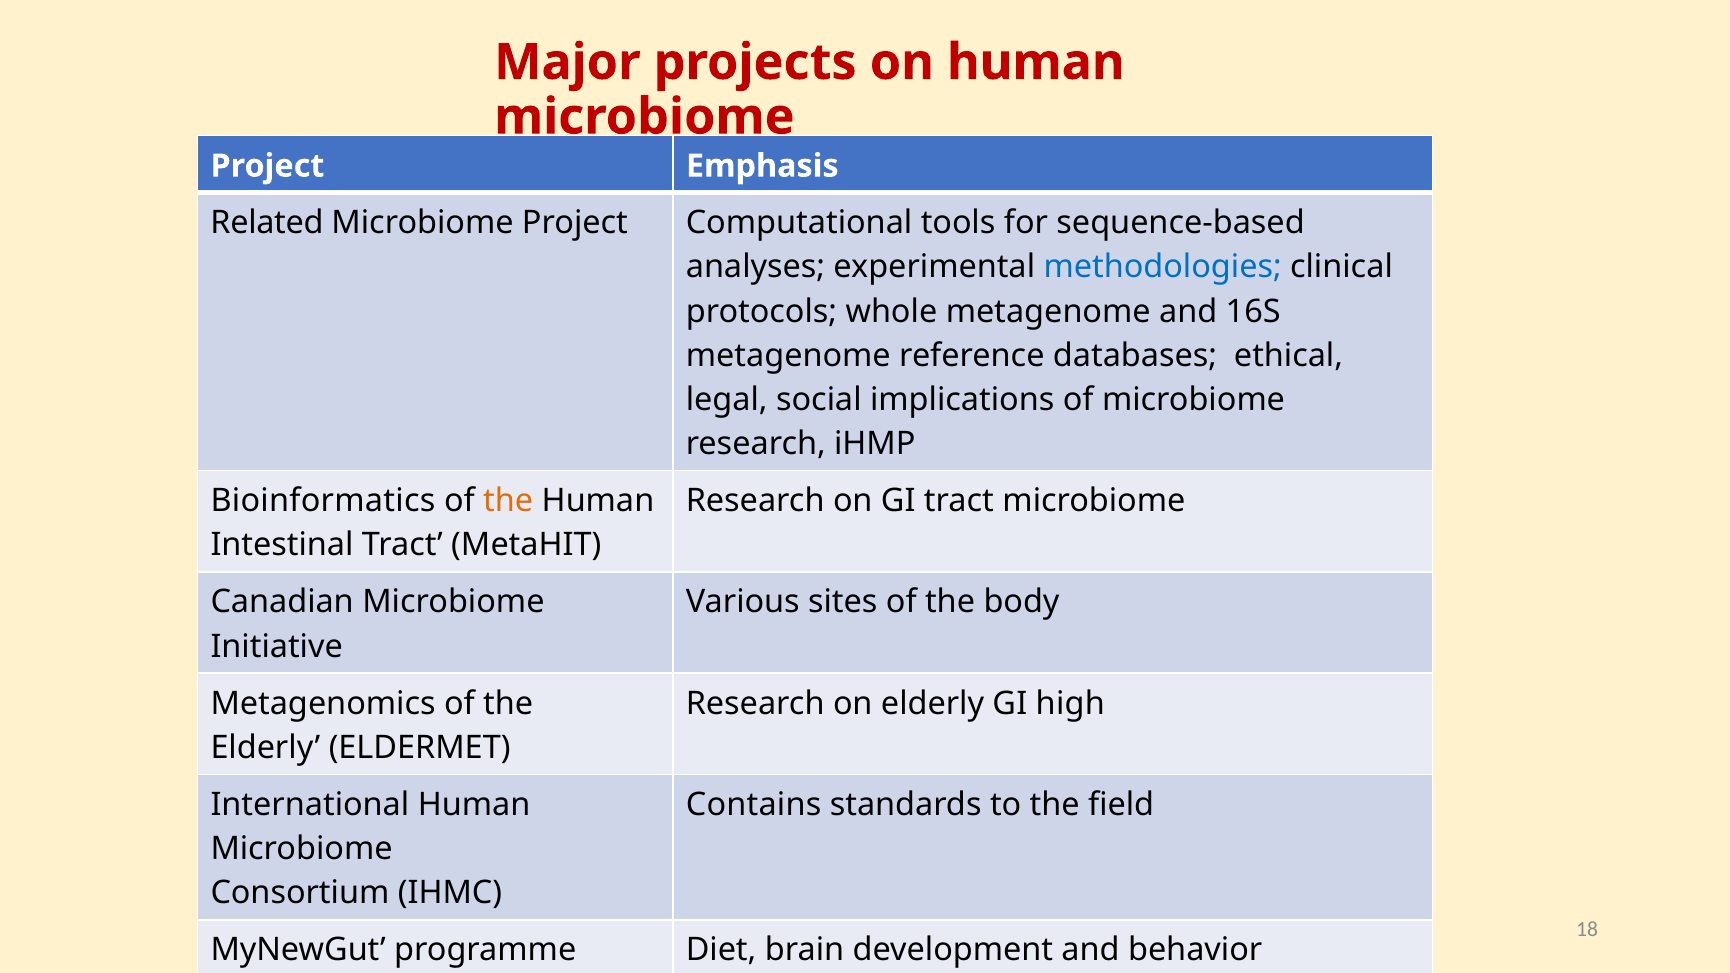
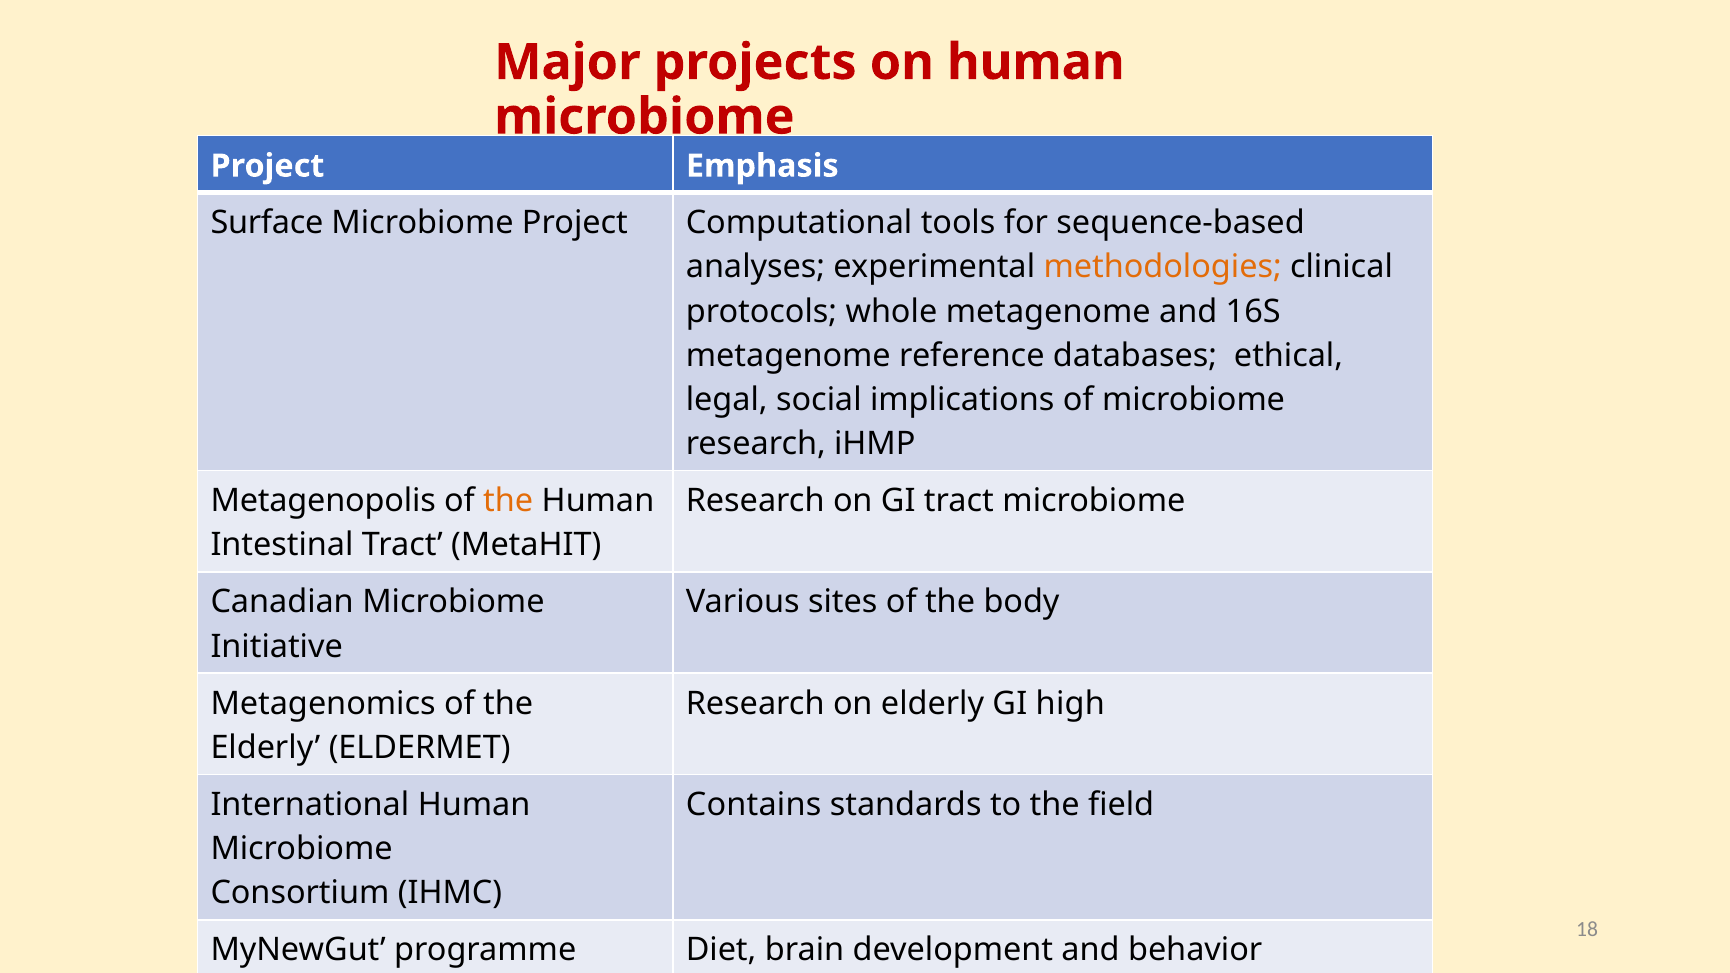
Related: Related -> Surface
methodologies colour: blue -> orange
Bioinformatics at (323, 501): Bioinformatics -> Metagenopolis
